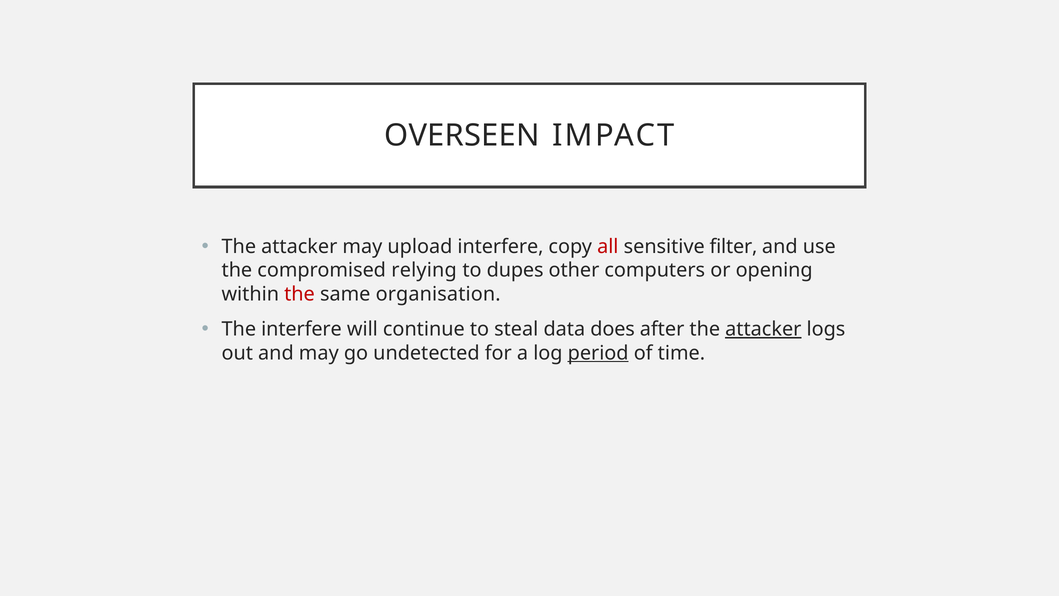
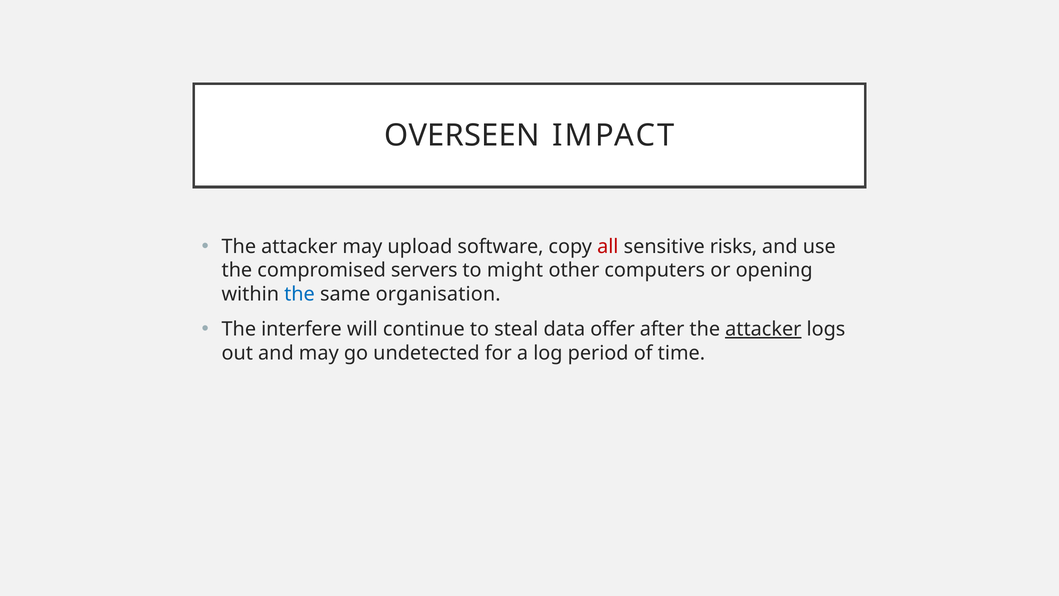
upload interfere: interfere -> software
filter: filter -> risks
relying: relying -> servers
dupes: dupes -> might
the at (299, 294) colour: red -> blue
does: does -> offer
period underline: present -> none
